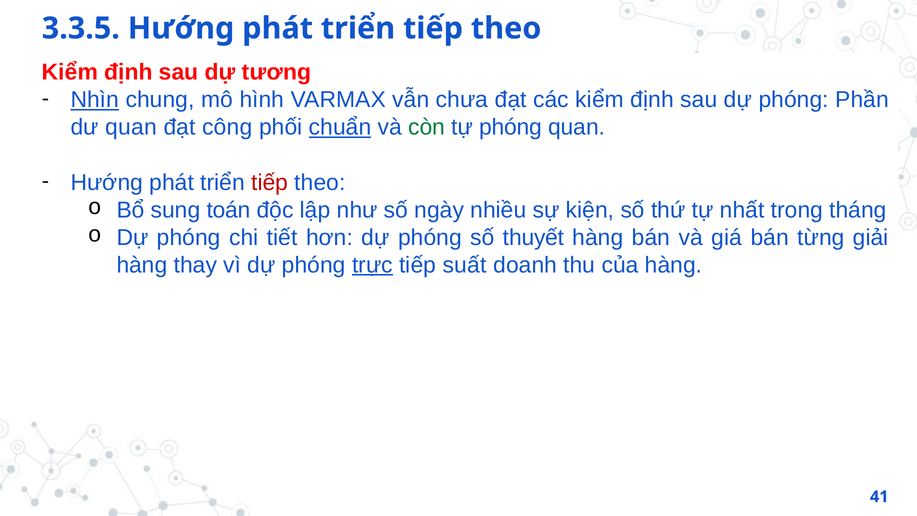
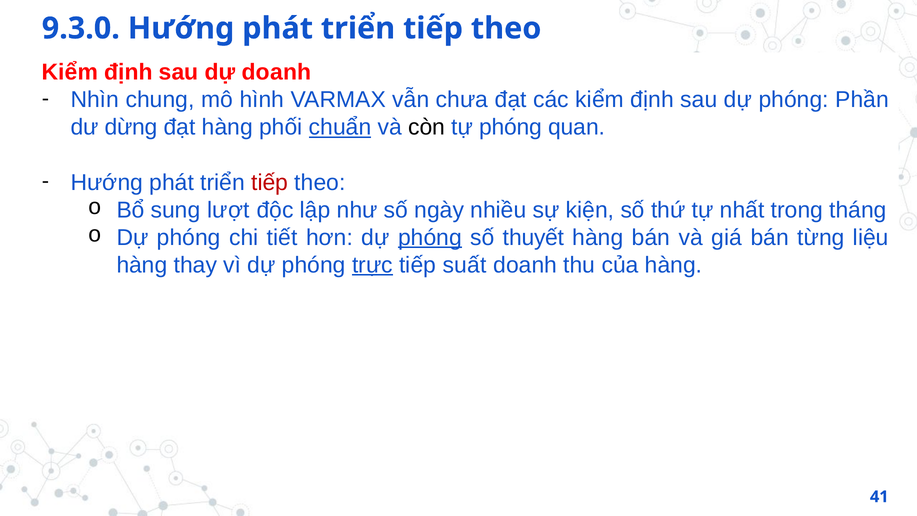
3.3.5: 3.3.5 -> 9.3.0
dự tương: tương -> doanh
Nhìn underline: present -> none
dư quan: quan -> dừng
đạt công: công -> hàng
còn colour: green -> black
toán: toán -> lượt
phóng at (430, 237) underline: none -> present
giải: giải -> liệu
